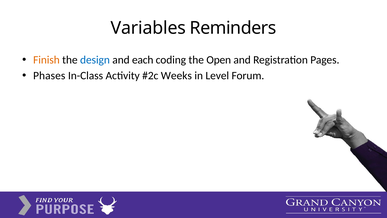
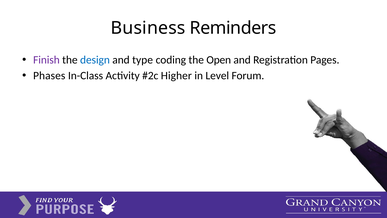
Variables: Variables -> Business
Finish colour: orange -> purple
each: each -> type
Weeks: Weeks -> Higher
